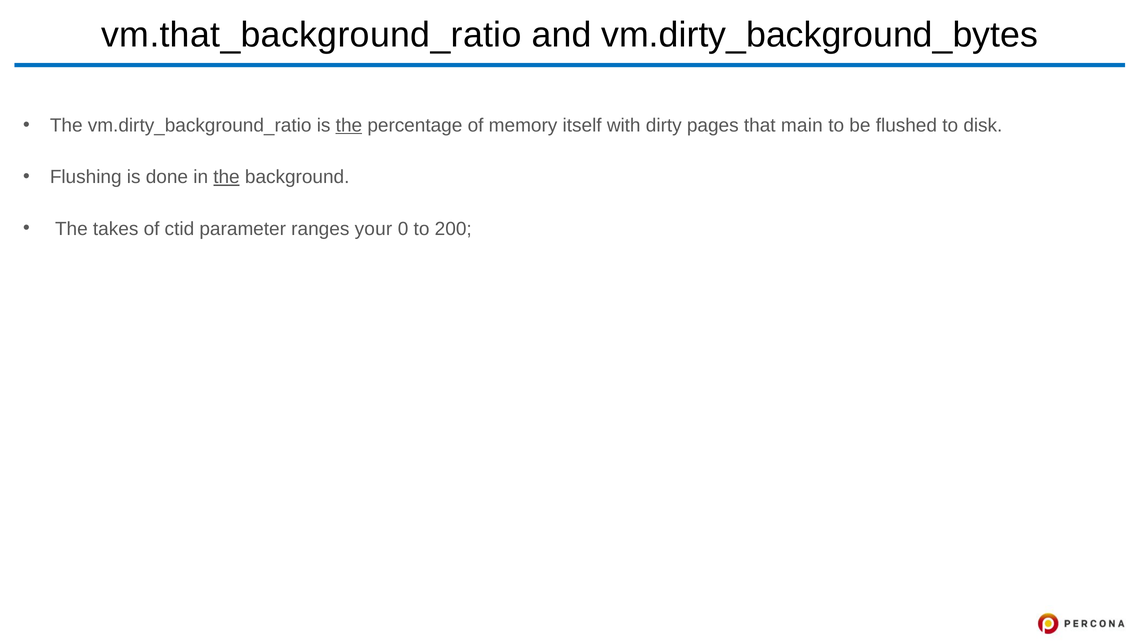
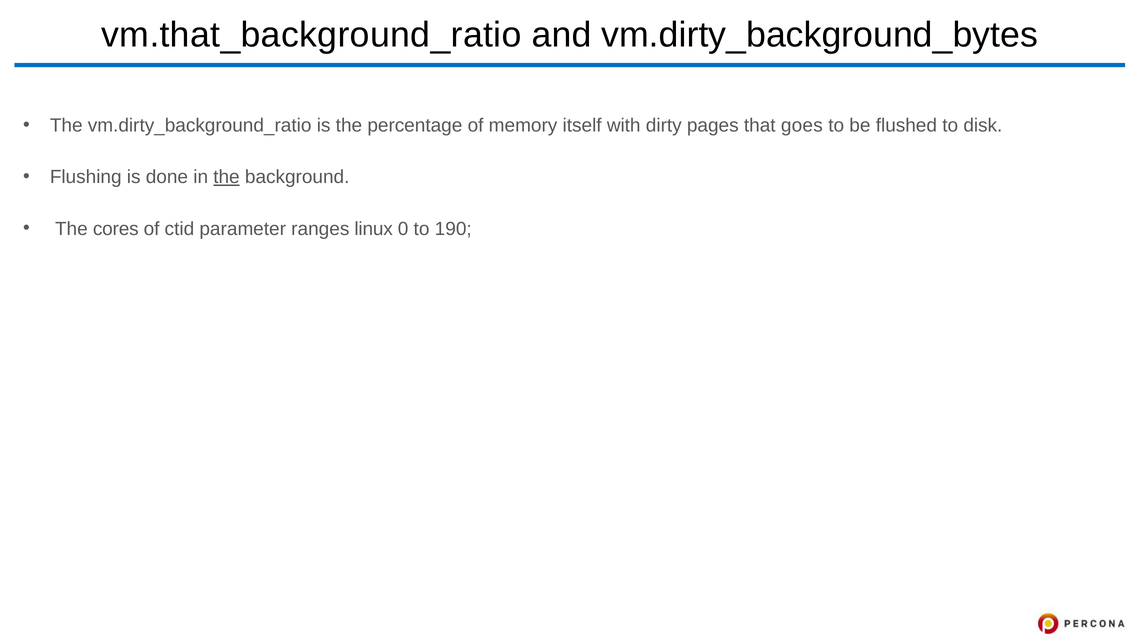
the at (349, 125) underline: present -> none
main: main -> goes
takes: takes -> cores
your: your -> linux
200: 200 -> 190
